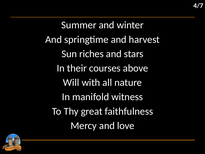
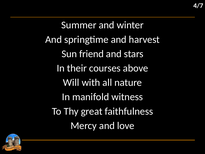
riches: riches -> friend
